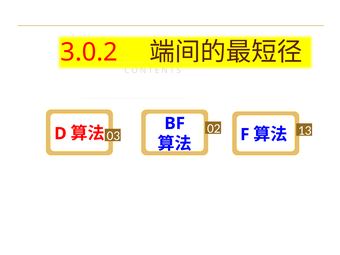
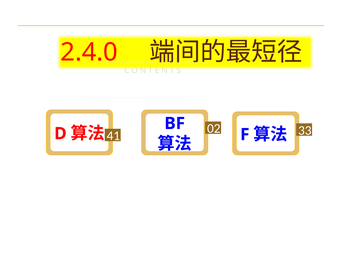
3.0.2: 3.0.2 -> 2.4.0
03: 03 -> 41
13: 13 -> 33
